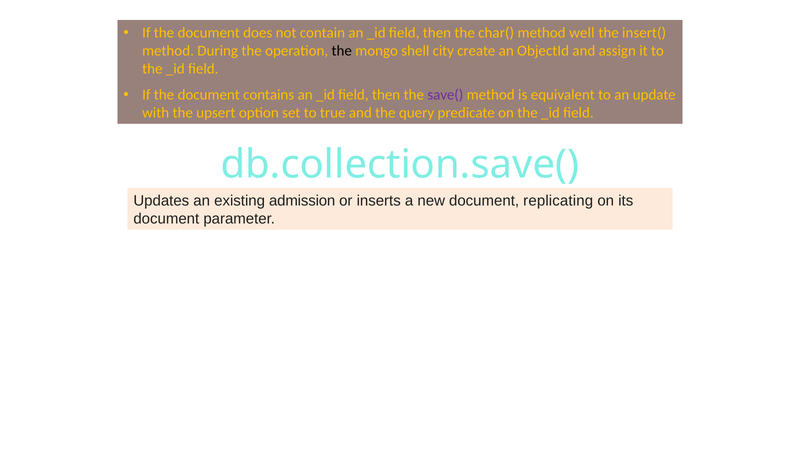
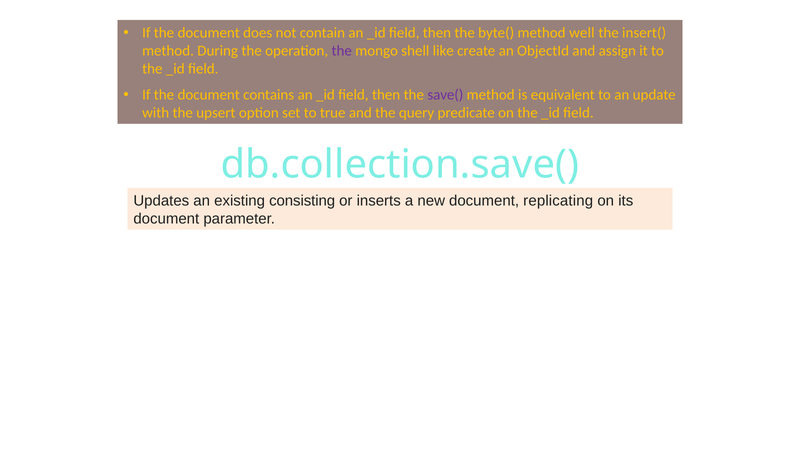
char(: char( -> byte(
the at (342, 51) colour: black -> purple
city: city -> like
admission: admission -> consisting
